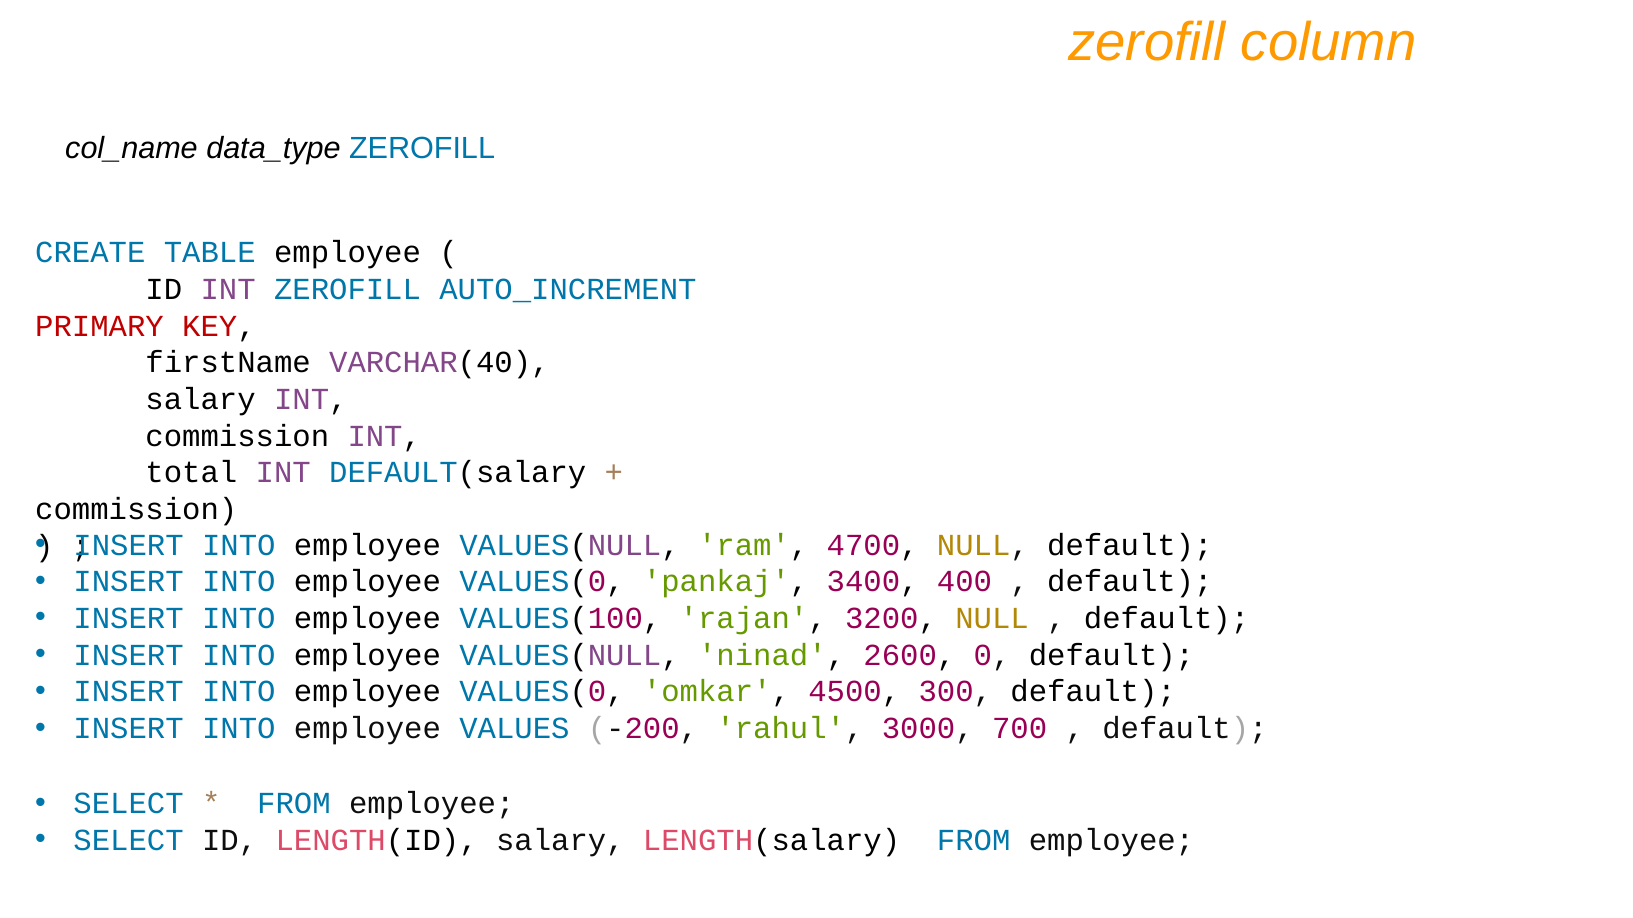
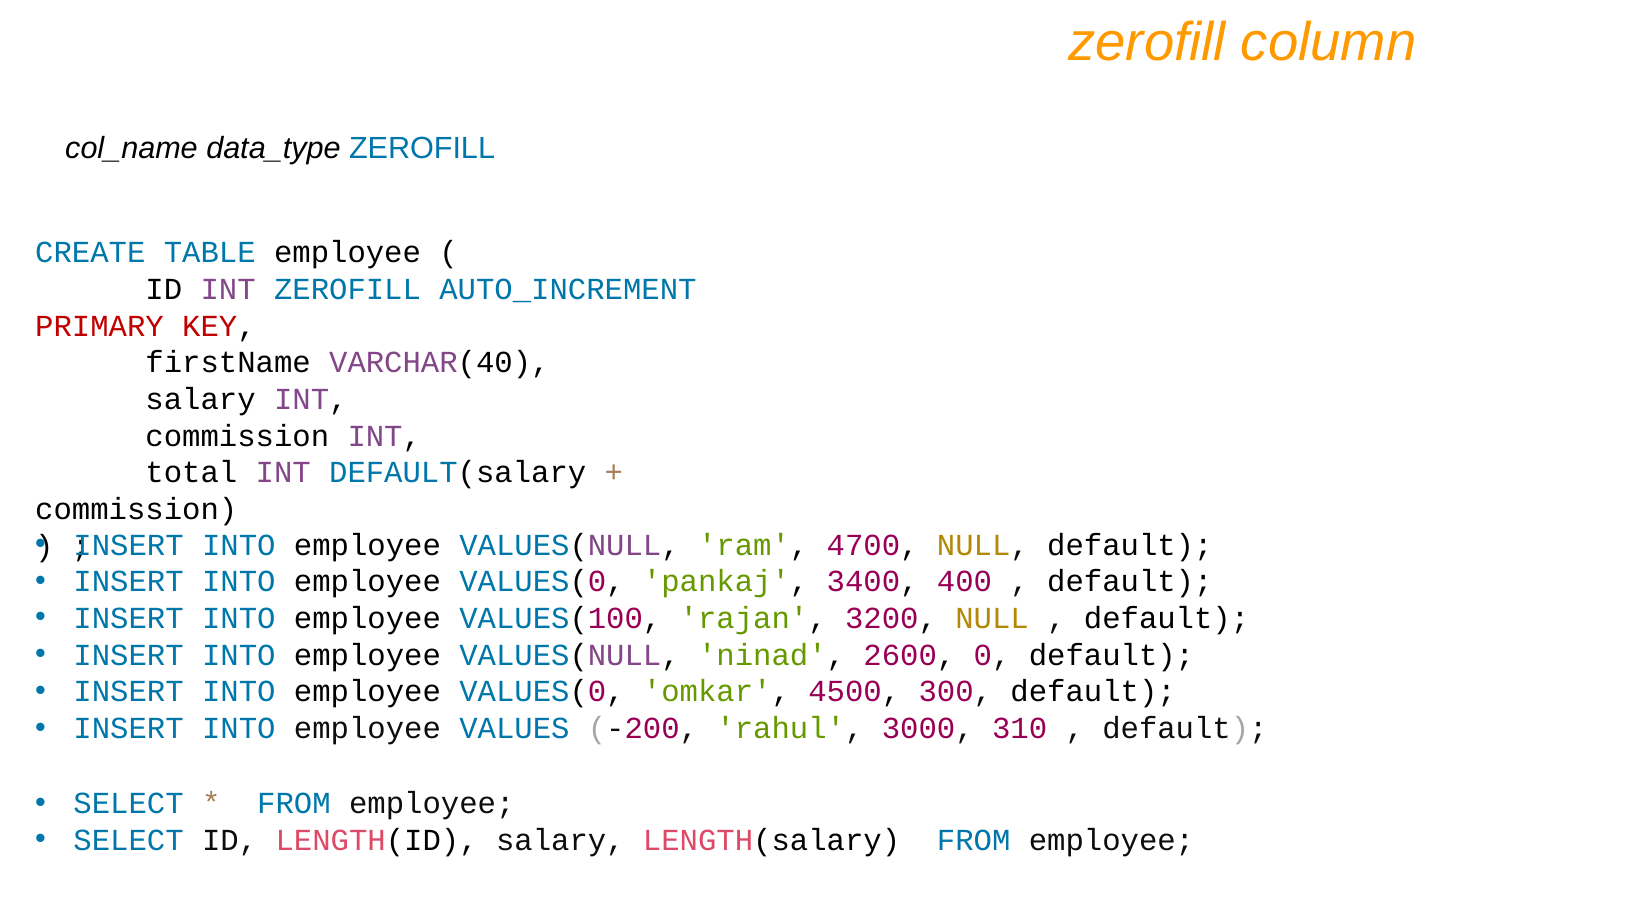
700: 700 -> 310
